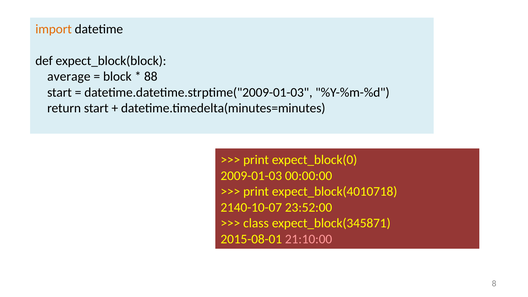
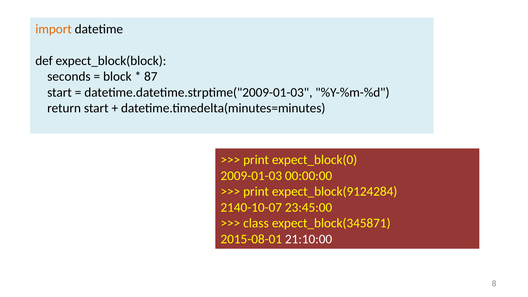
average: average -> seconds
88: 88 -> 87
expect_block(4010718: expect_block(4010718 -> expect_block(9124284
23:52:00: 23:52:00 -> 23:45:00
21:10:00 colour: pink -> white
